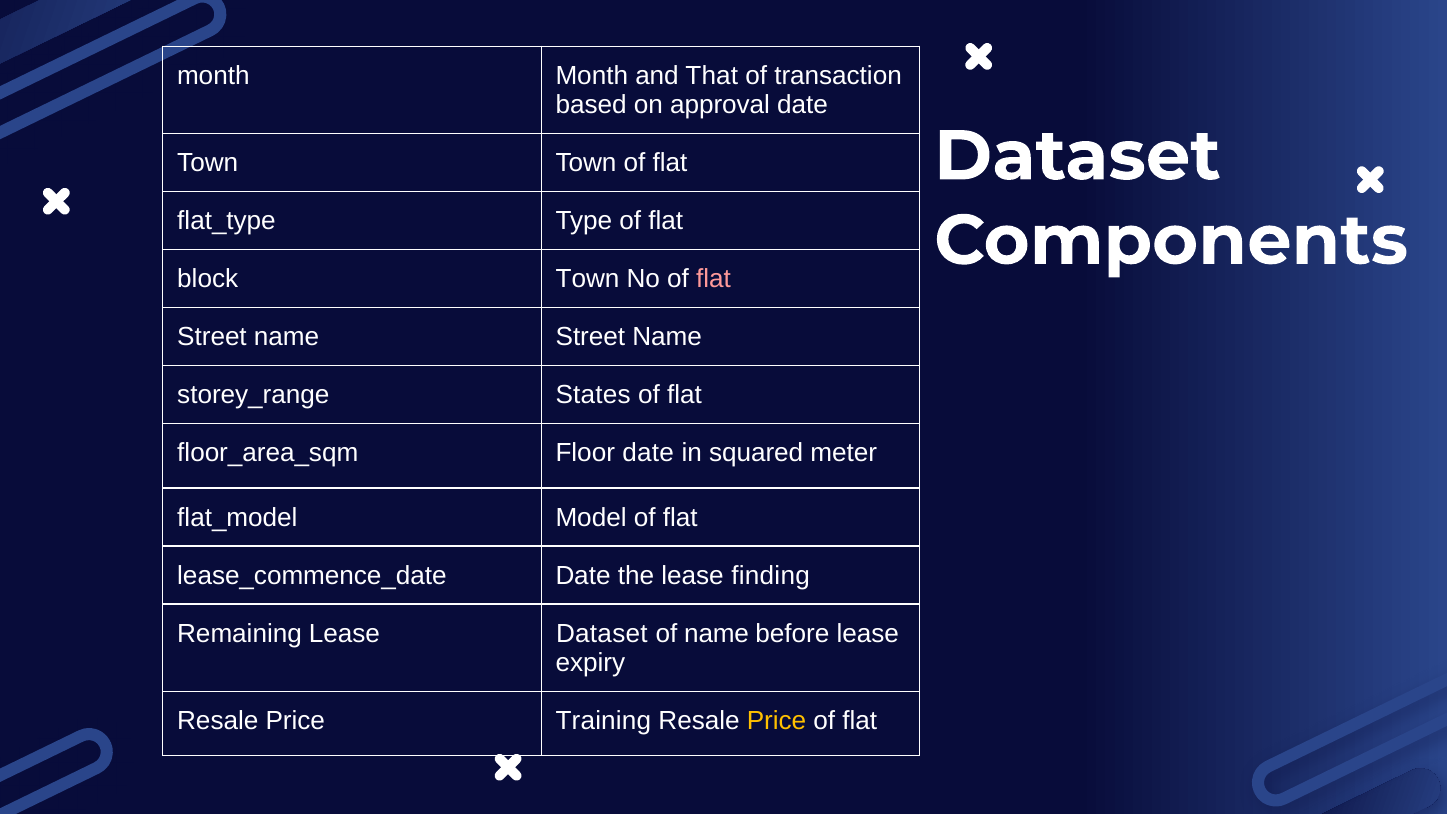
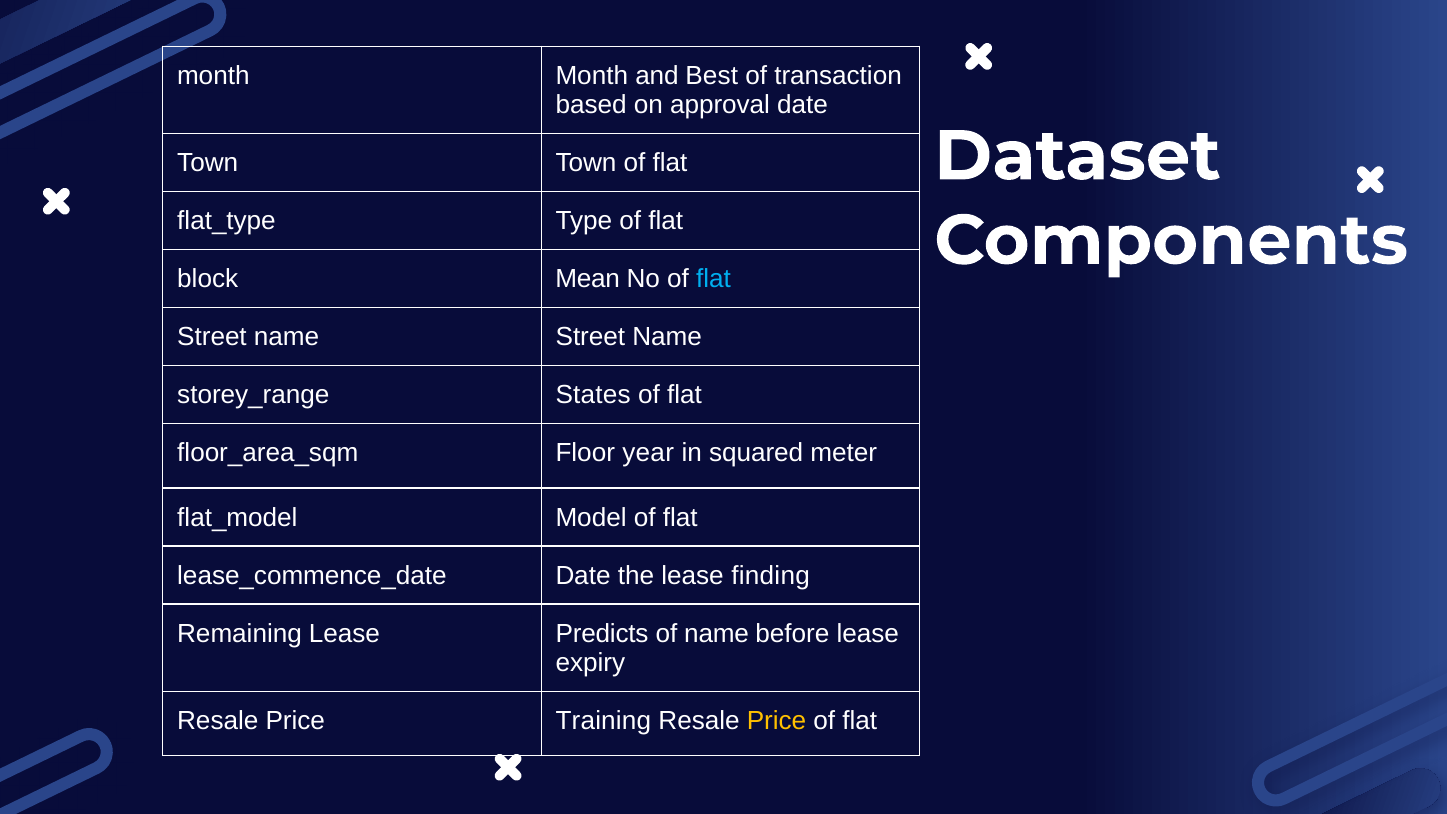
That: That -> Best
block Town: Town -> Mean
flat at (713, 279) colour: pink -> light blue
Floor date: date -> year
Lease Dataset: Dataset -> Predicts
